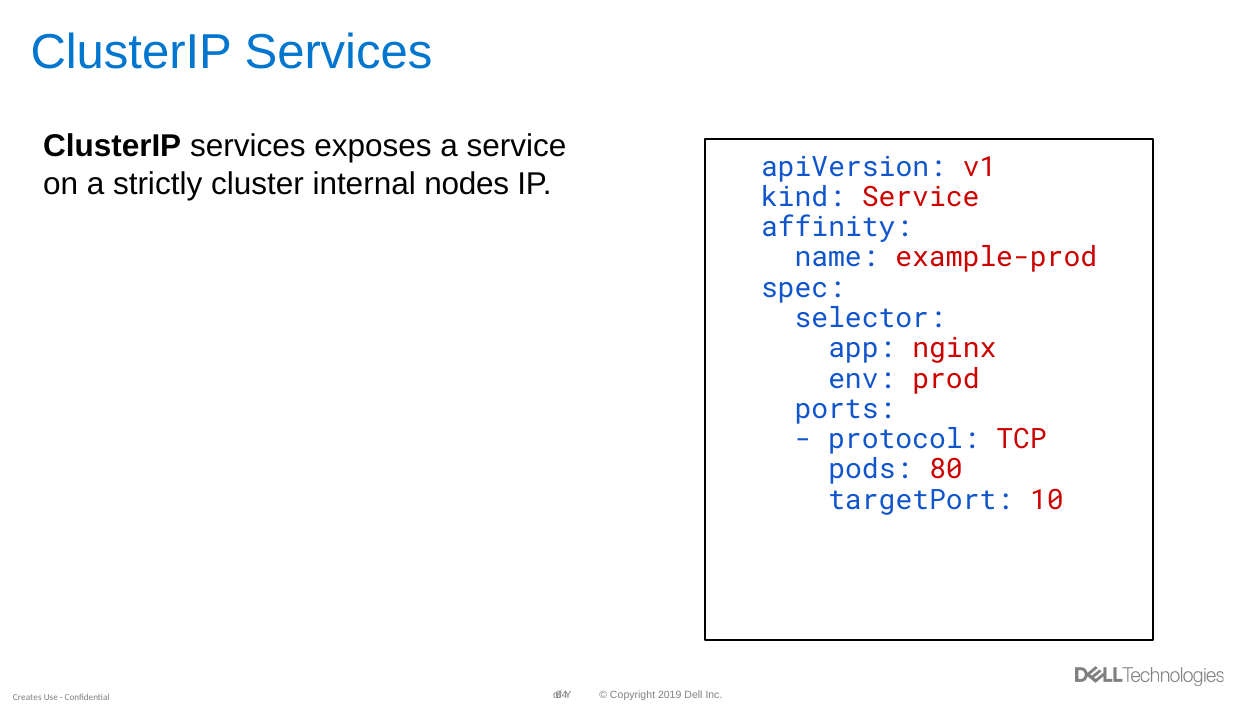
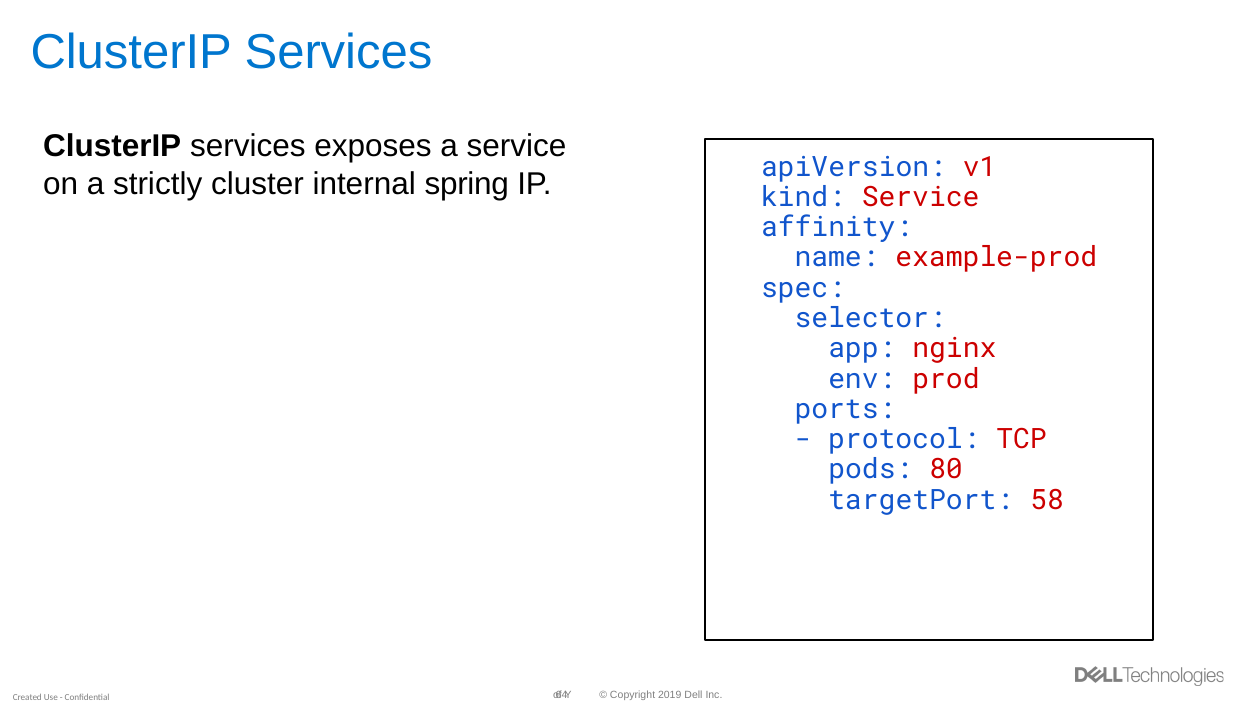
nodes: nodes -> spring
10: 10 -> 58
Creates: Creates -> Created
